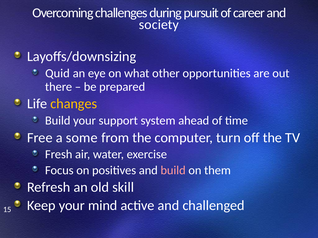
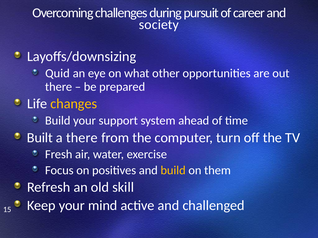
Free: Free -> Built
a some: some -> there
build at (173, 171) colour: pink -> yellow
